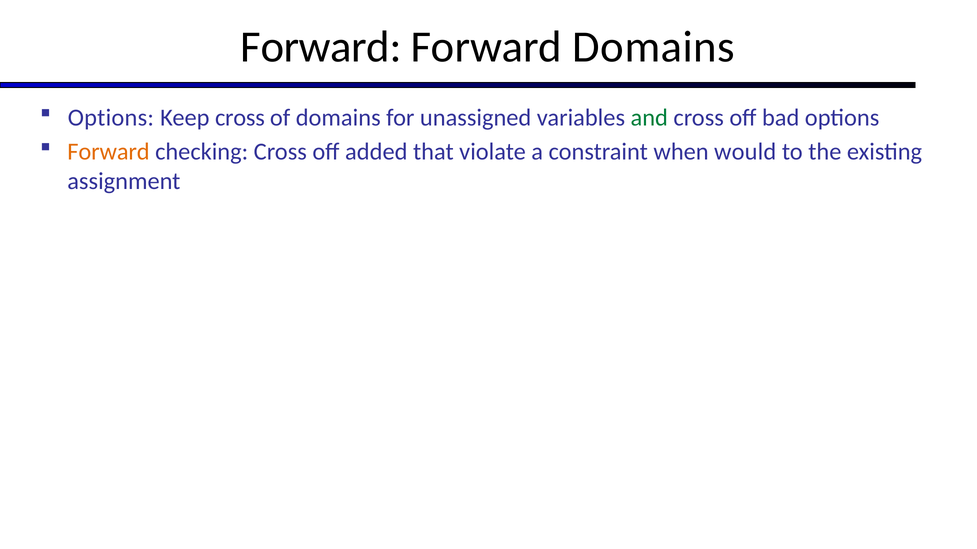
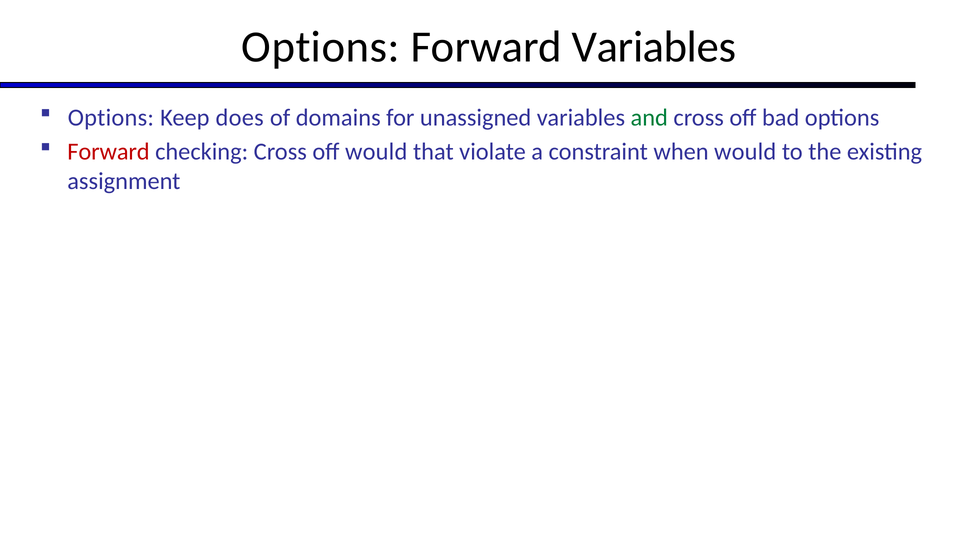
Forward at (321, 47): Forward -> Options
Forward Domains: Domains -> Variables
Keep cross: cross -> does
Forward at (109, 152) colour: orange -> red
off added: added -> would
